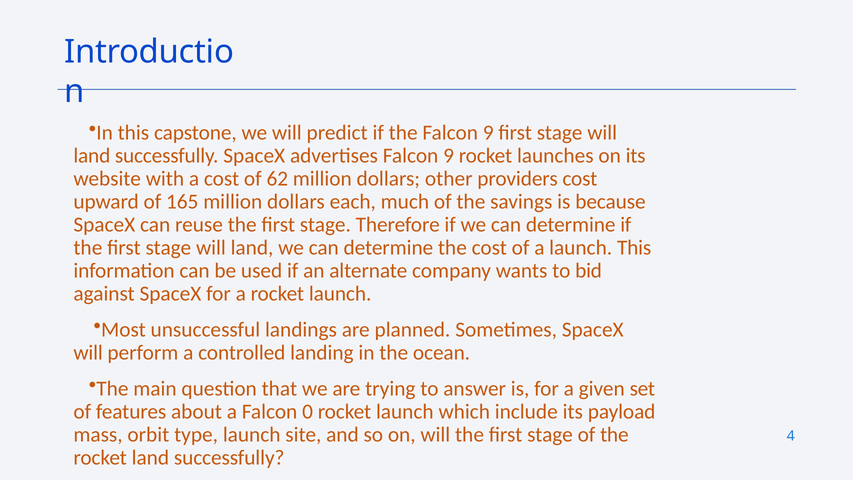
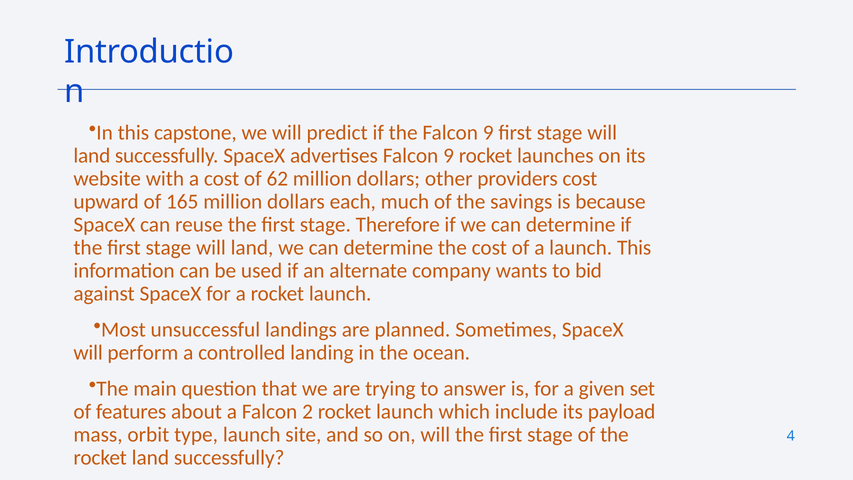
0: 0 -> 2
